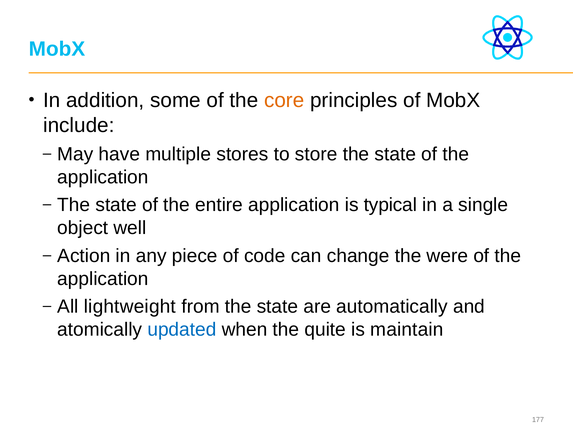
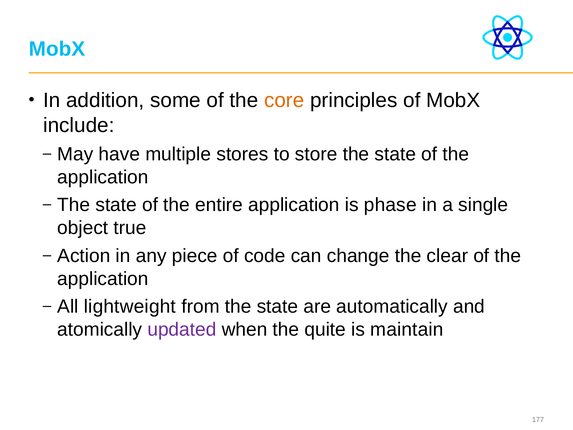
typical: typical -> phase
well: well -> true
were: were -> clear
updated colour: blue -> purple
